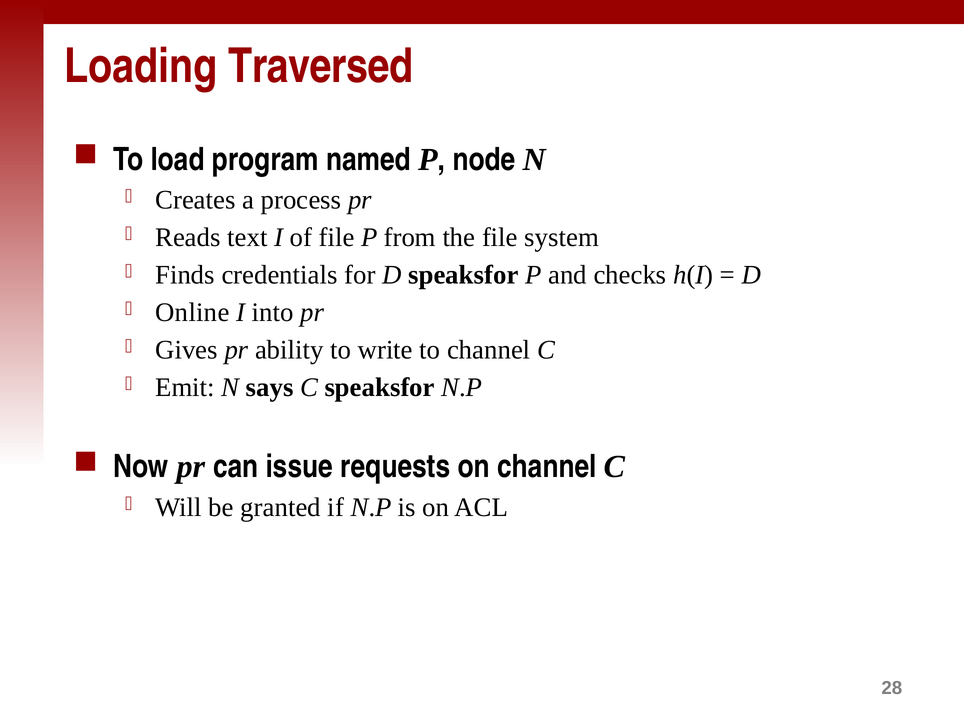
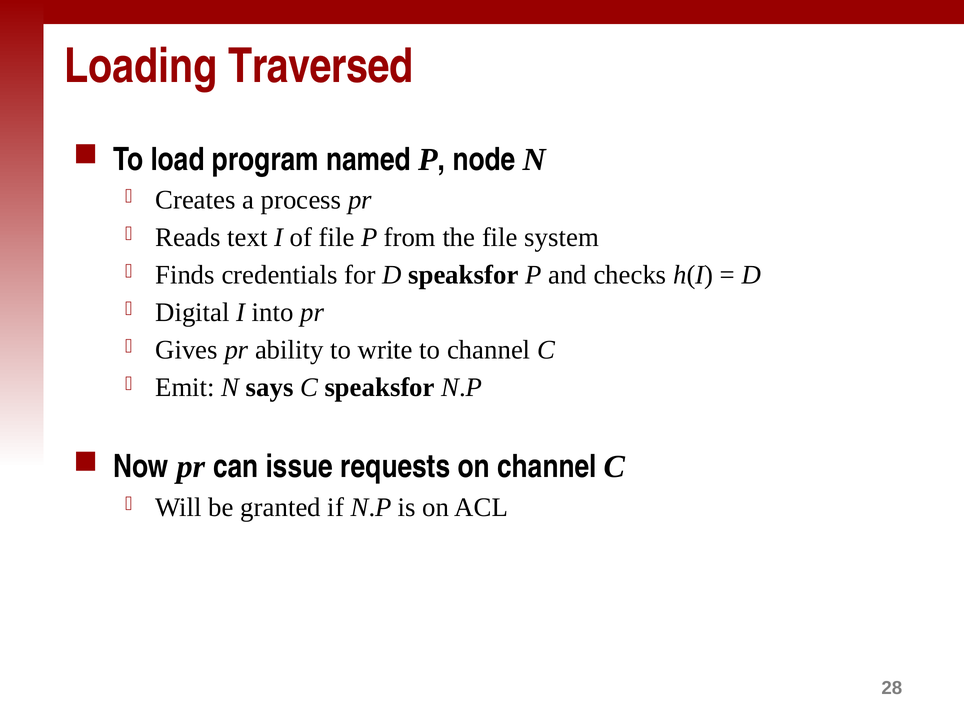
Online: Online -> Digital
